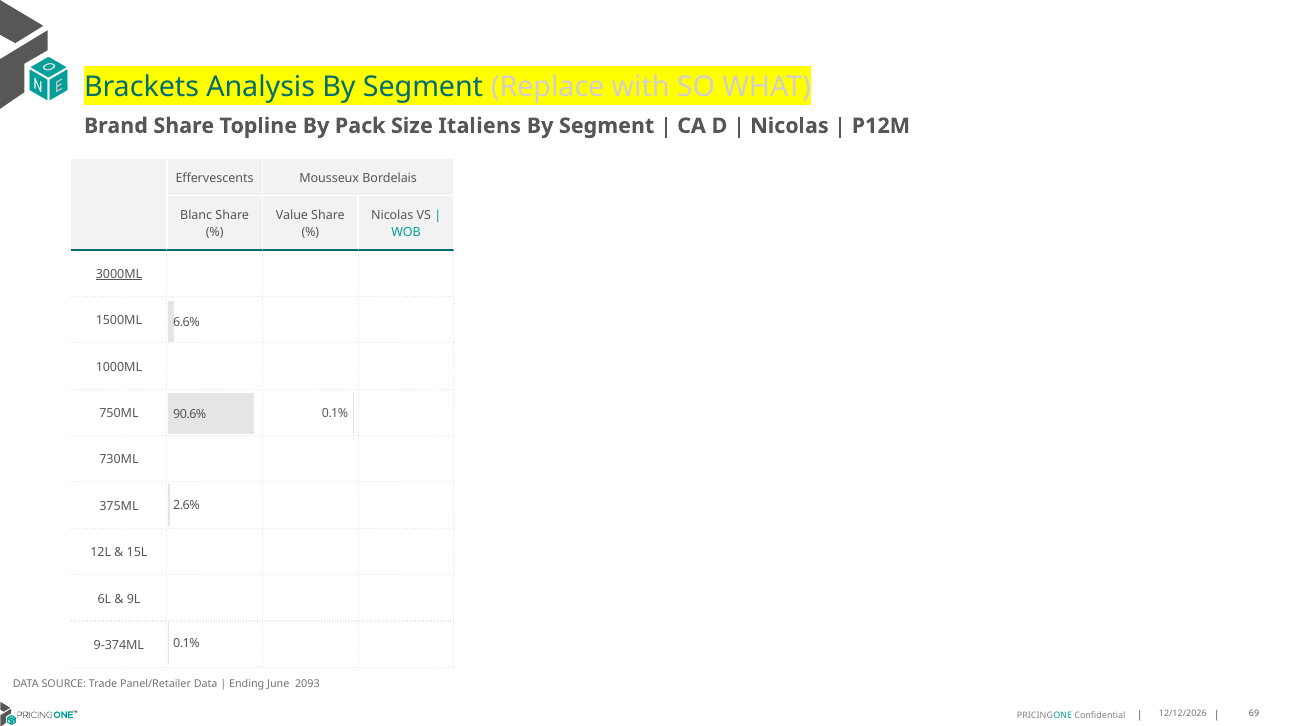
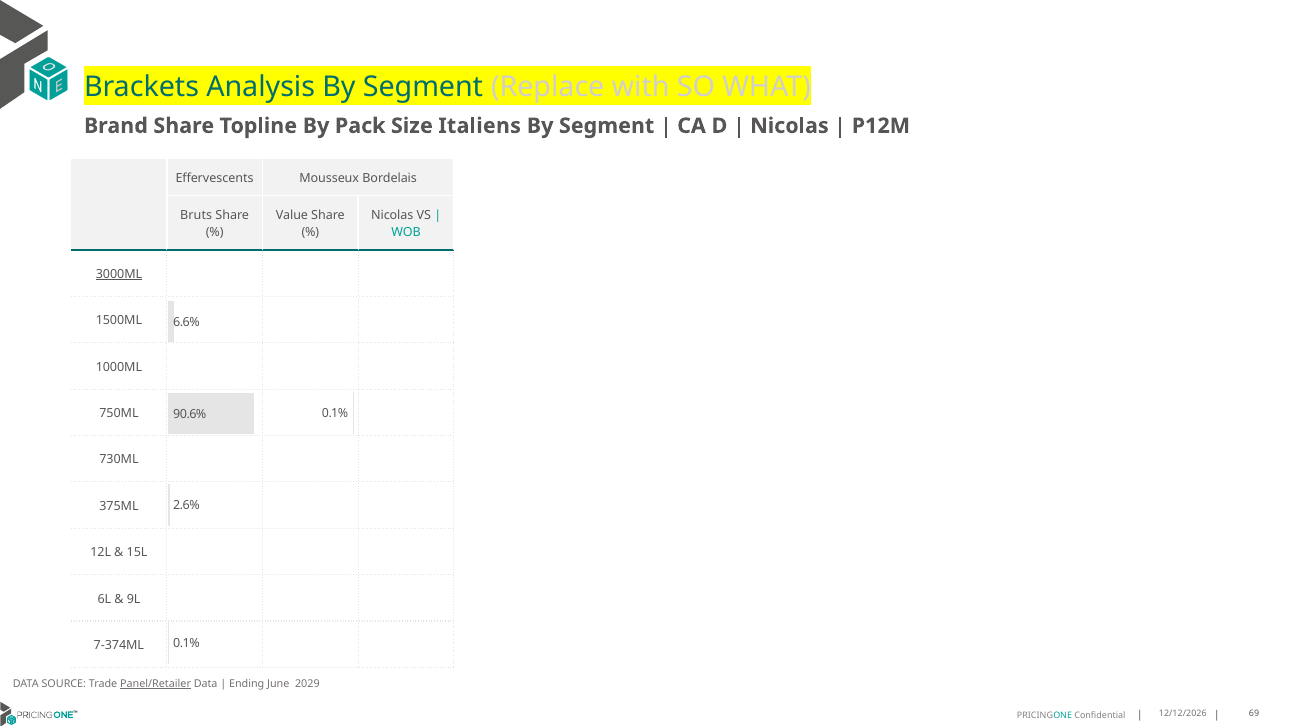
Blanc: Blanc -> Bruts
9-374ML: 9-374ML -> 7-374ML
Panel/Retailer underline: none -> present
2093: 2093 -> 2029
